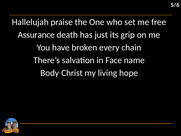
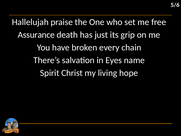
Face: Face -> Eyes
Body: Body -> Spirit
